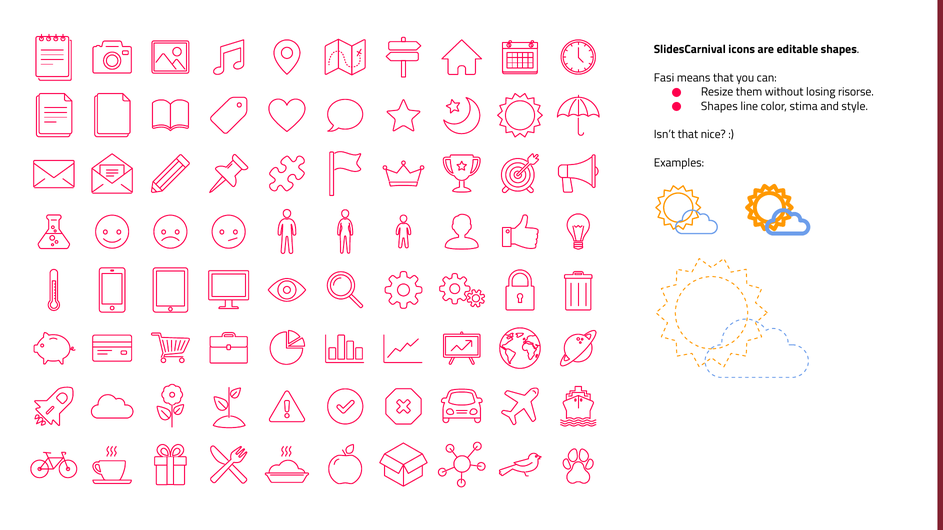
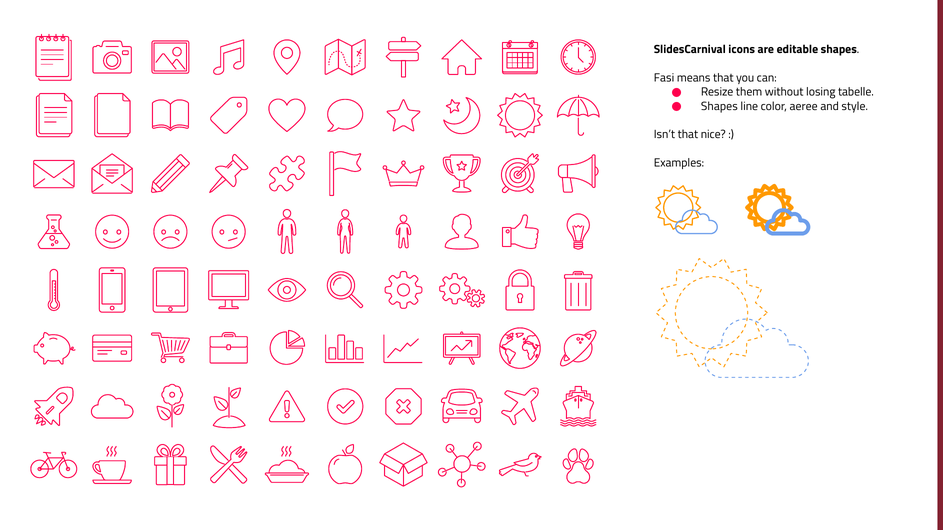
risorse: risorse -> tabelle
stima: stima -> aeree
